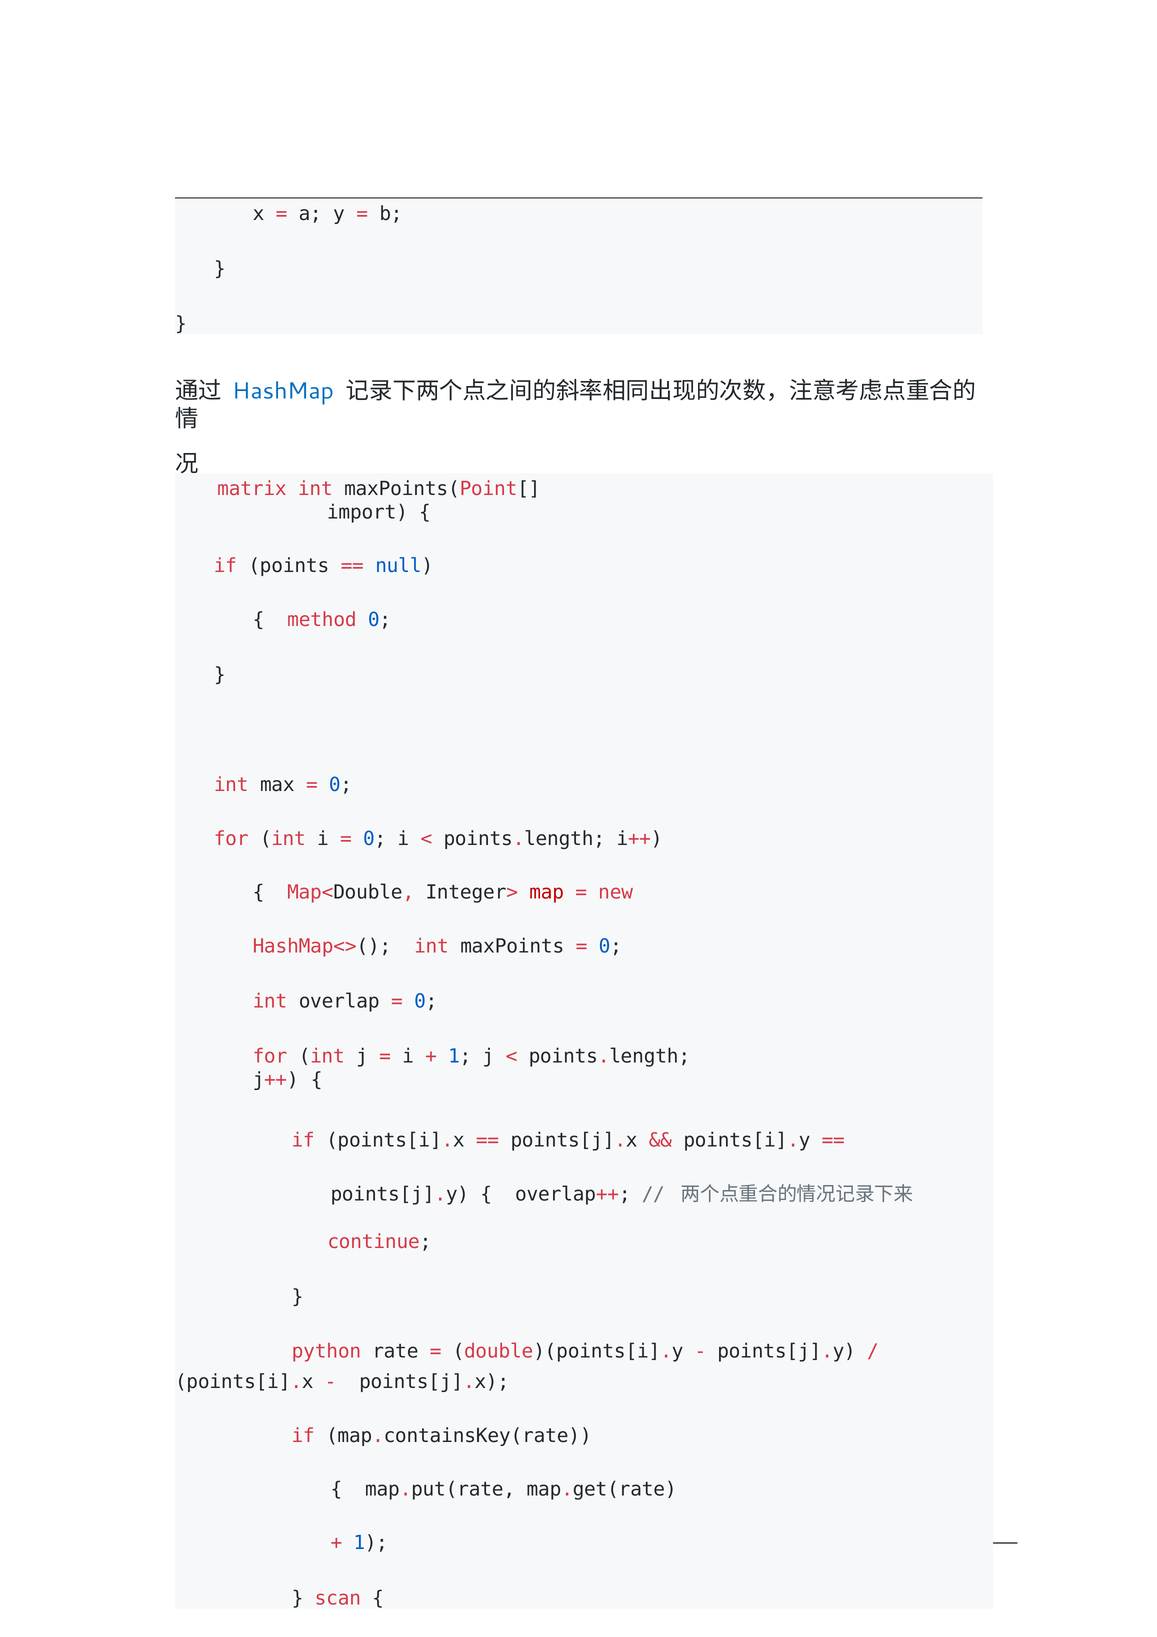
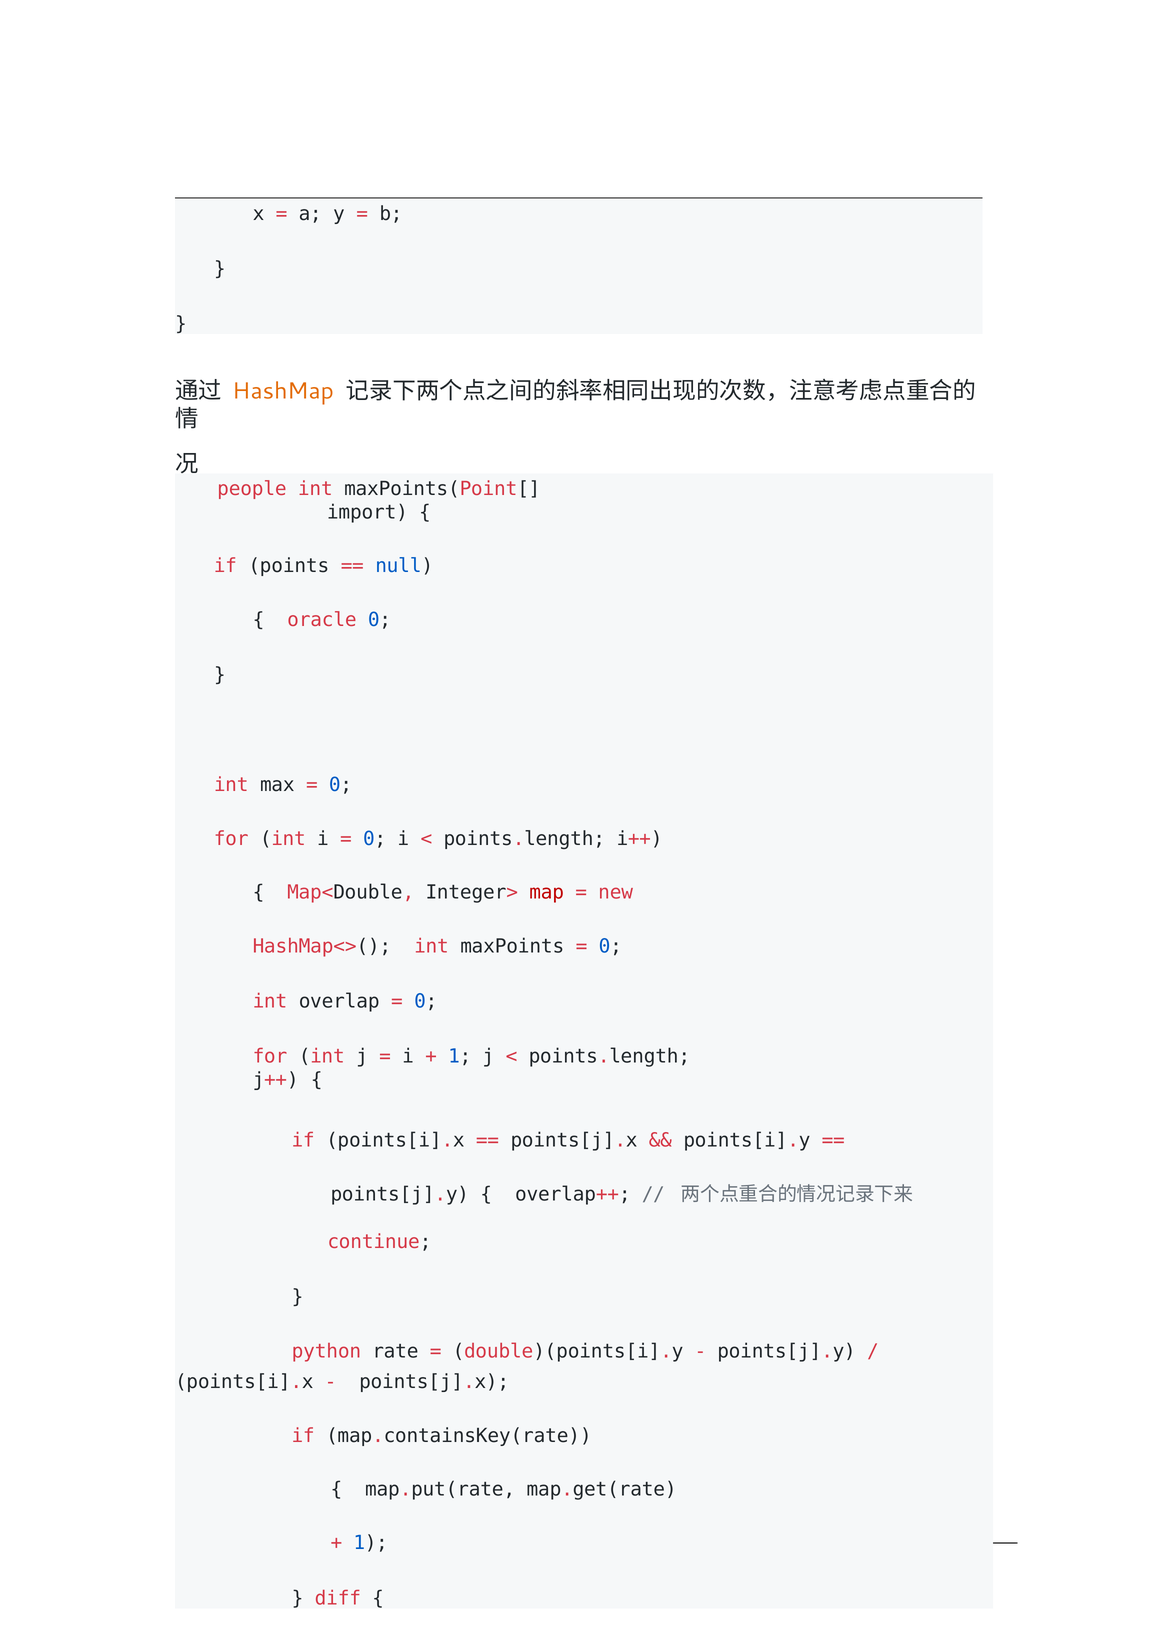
HashMap colour: blue -> orange
matrix: matrix -> people
method: method -> oracle
scan: scan -> diff
